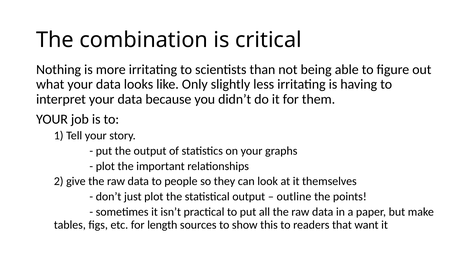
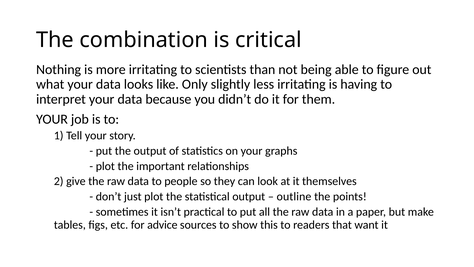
length: length -> advice
